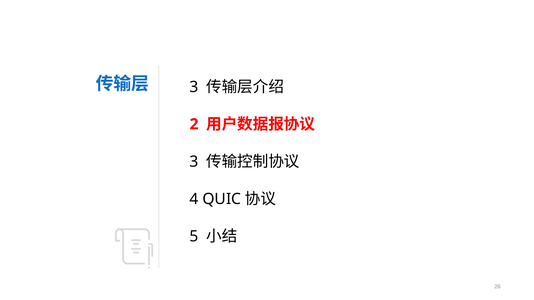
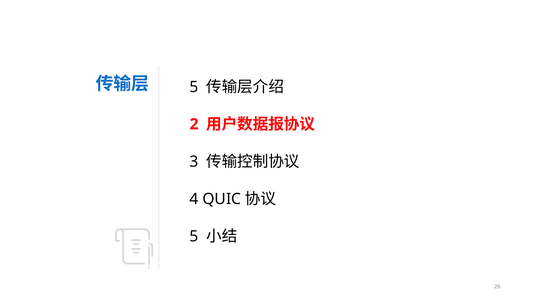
3 at (194, 87): 3 -> 5
